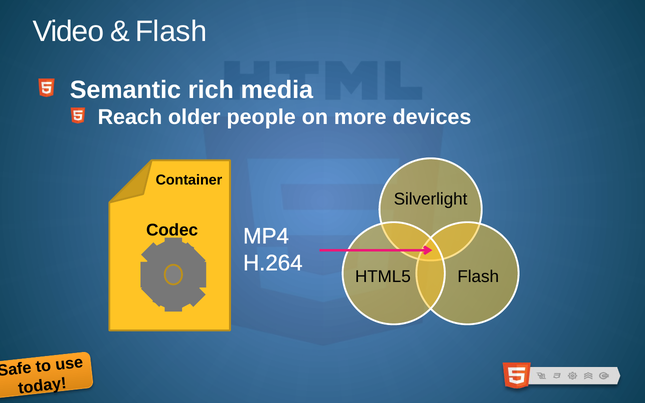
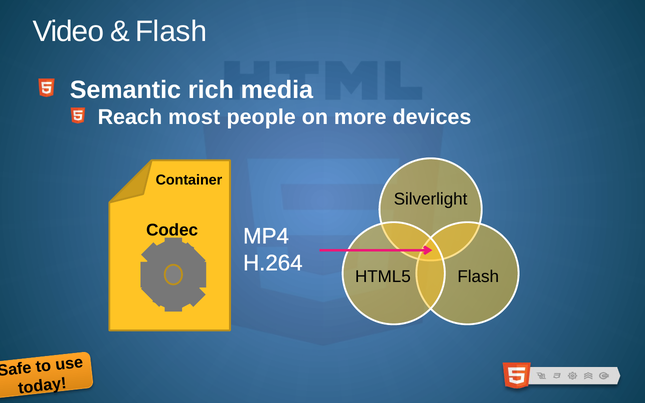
older: older -> most
